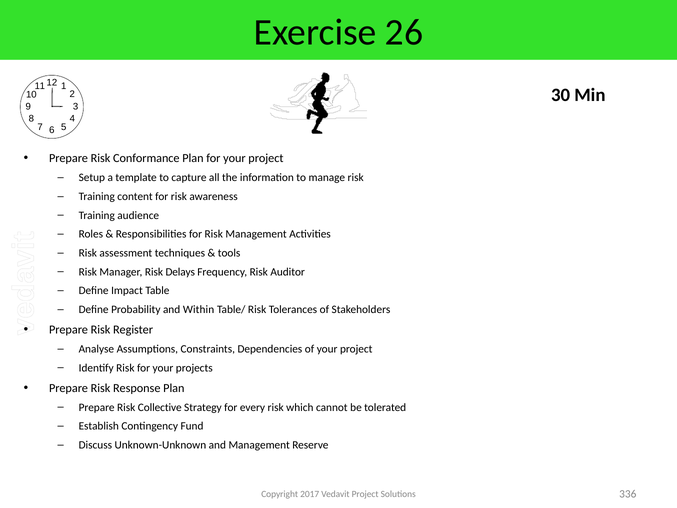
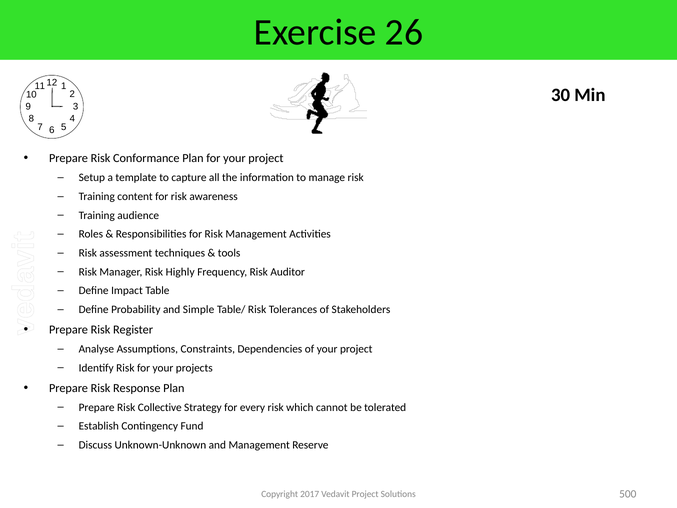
Delays: Delays -> Highly
Within: Within -> Simple
336: 336 -> 500
